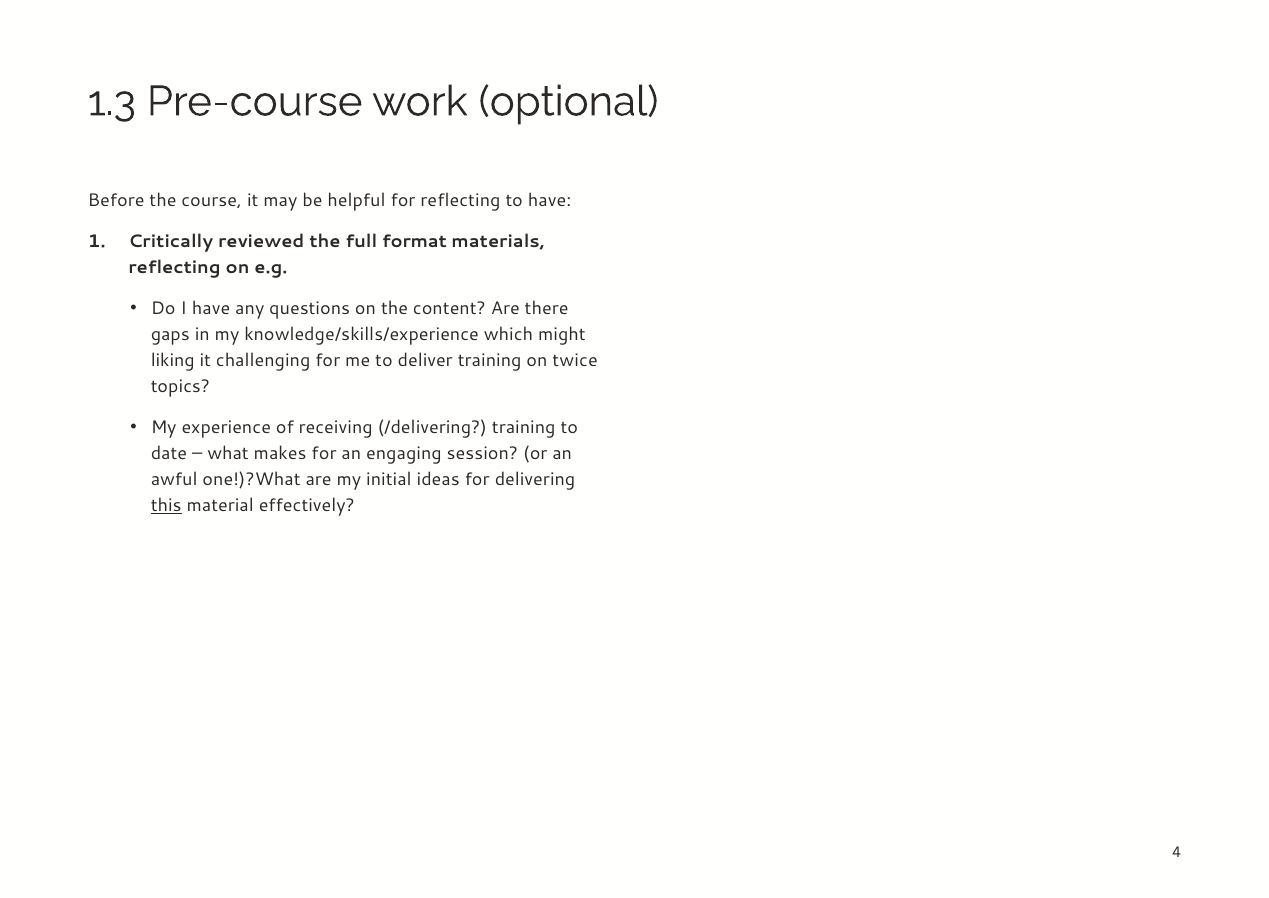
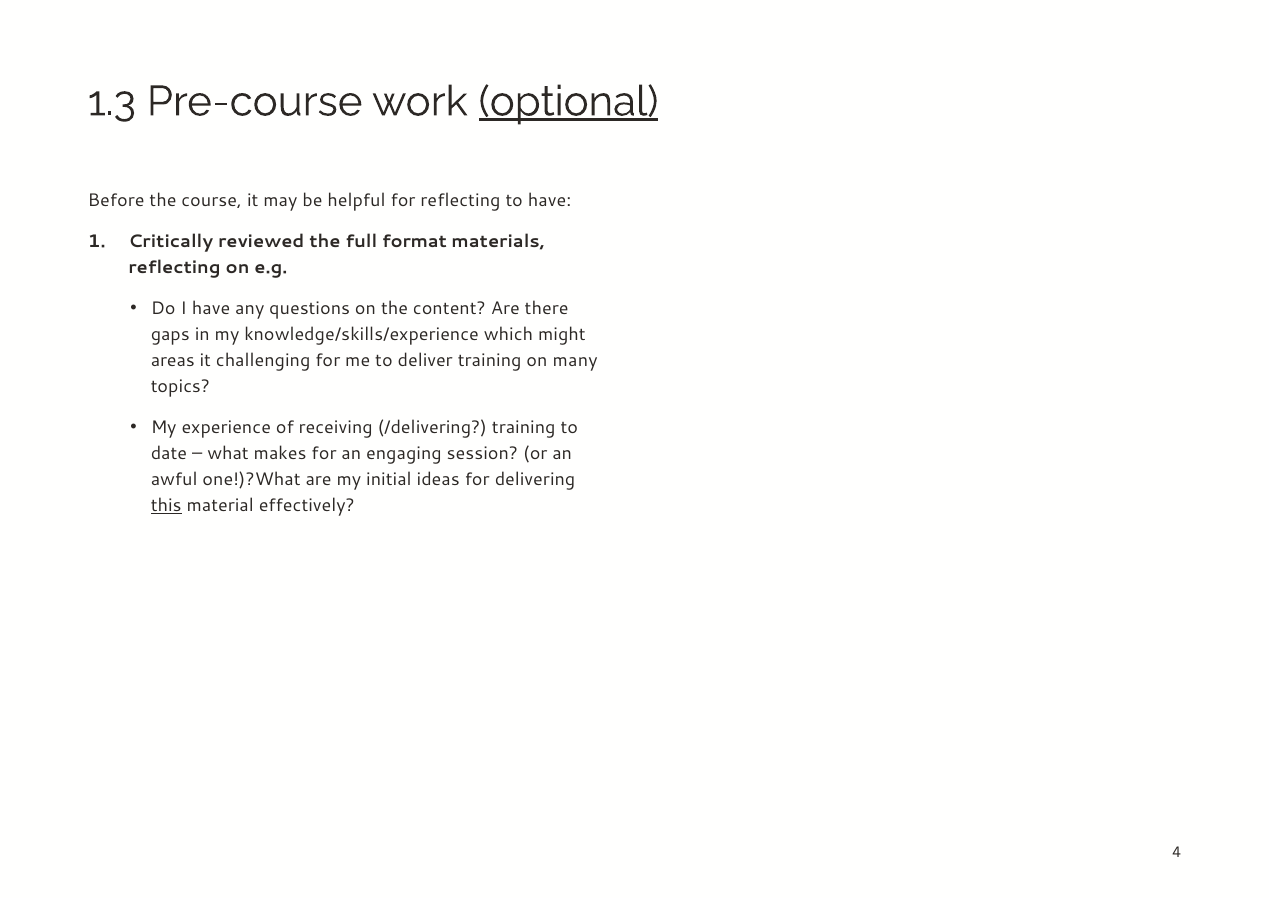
optional underline: none -> present
liking: liking -> areas
twice: twice -> many
